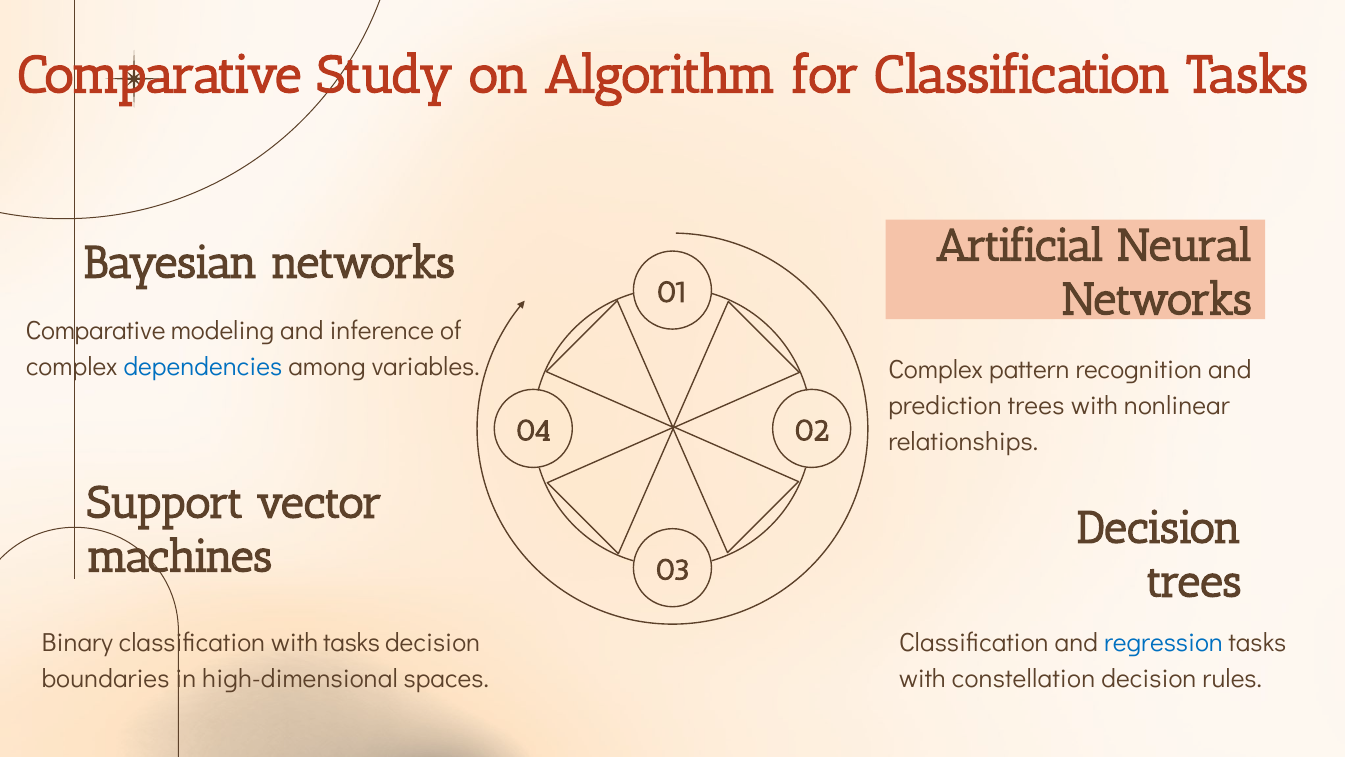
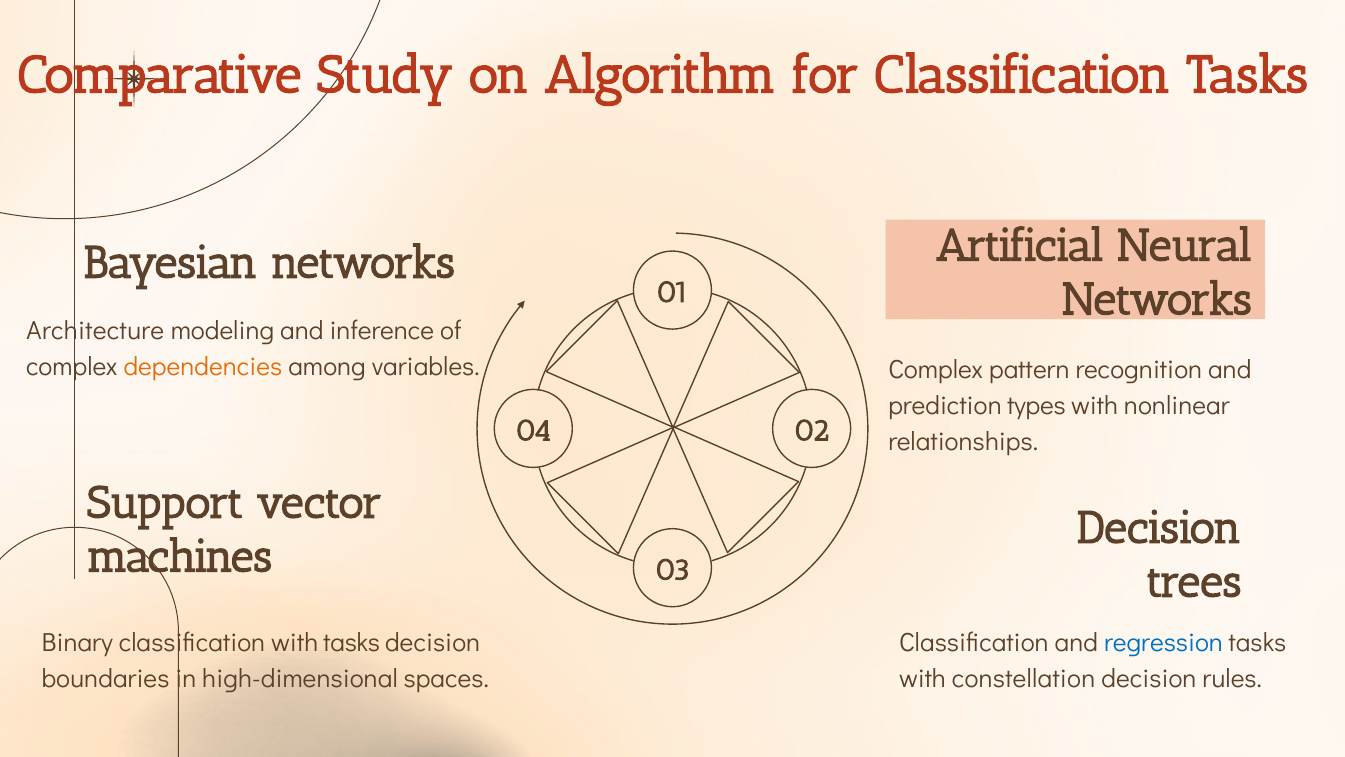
Comparative at (96, 331): Comparative -> Architecture
dependencies colour: blue -> orange
prediction trees: trees -> types
